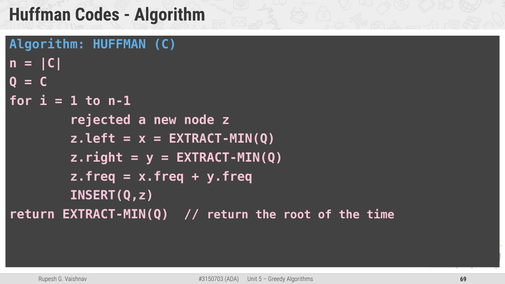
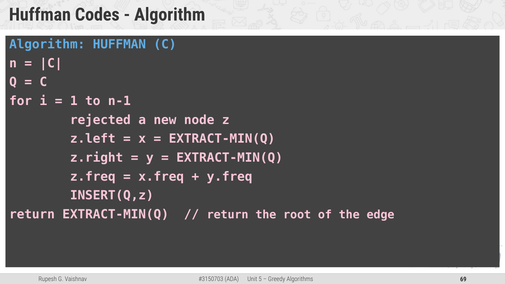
time: time -> edge
